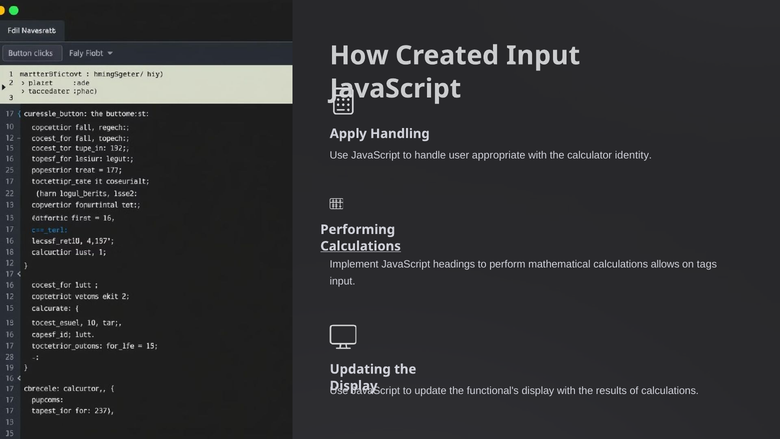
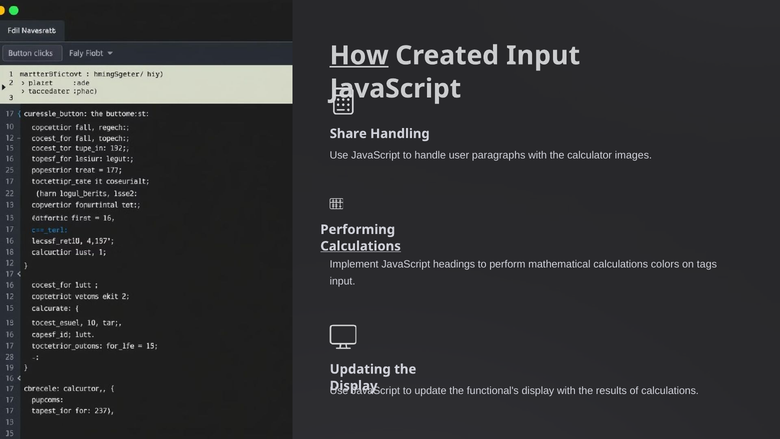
How underline: none -> present
Apply: Apply -> Share
appropriate: appropriate -> paragraphs
identity: identity -> images
allows: allows -> colors
